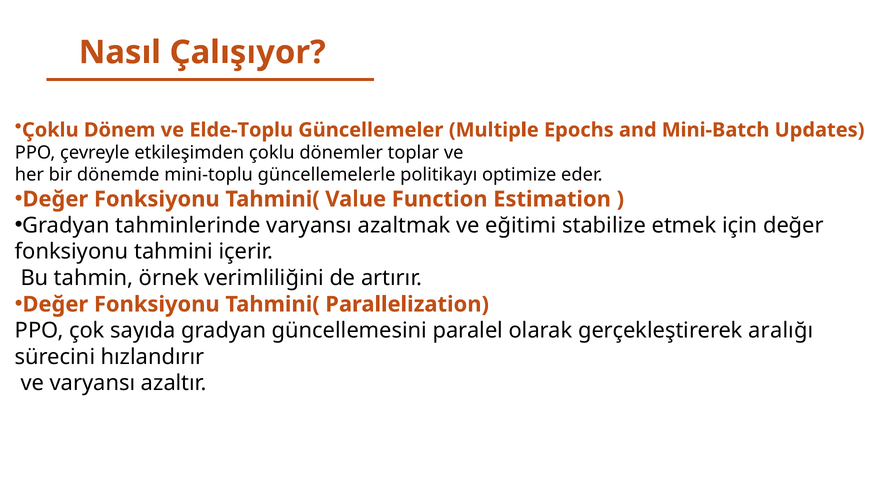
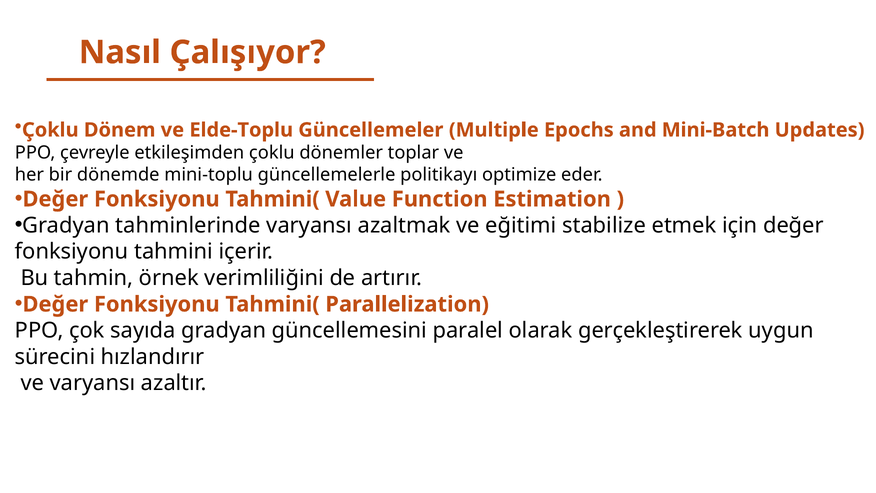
aralığı: aralığı -> uygun
